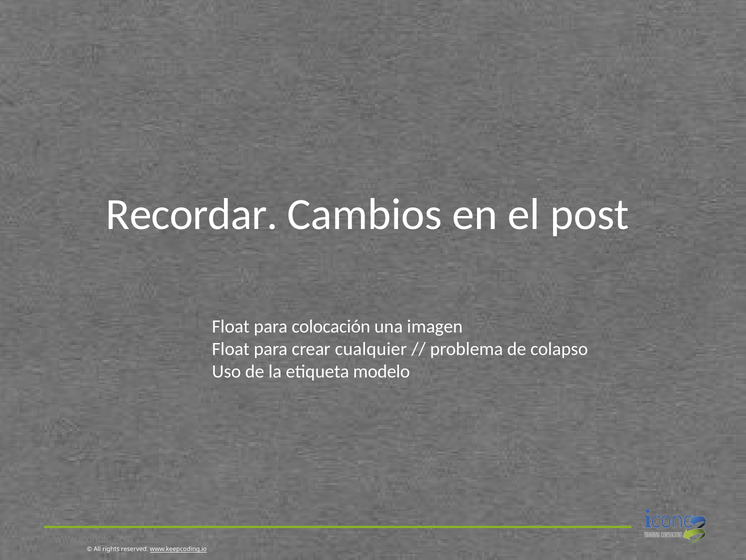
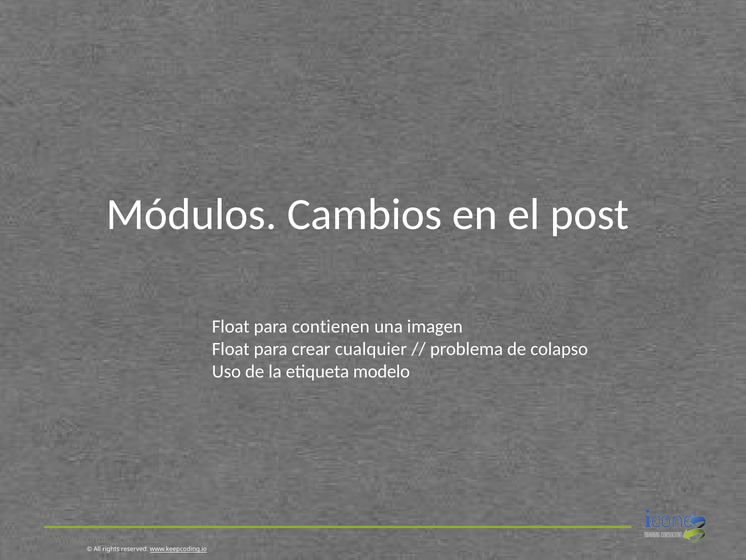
Recordar: Recordar -> Módulos
colocación: colocación -> contienen
